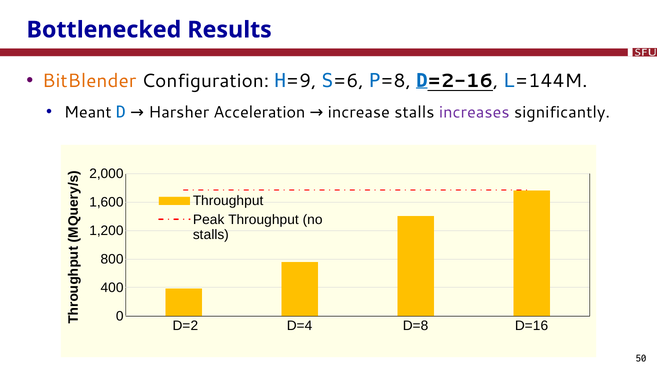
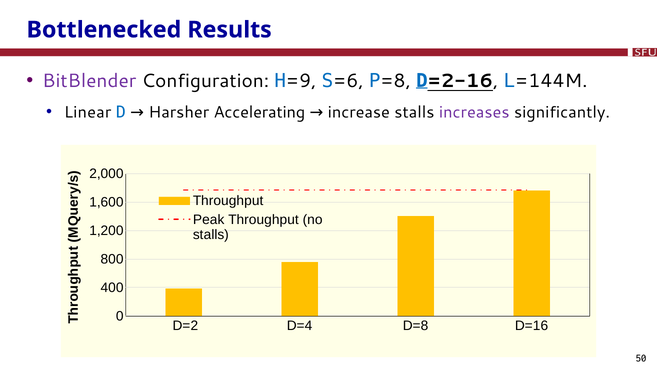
BitBlender colour: orange -> purple
Meant: Meant -> Linear
Acceleration: Acceleration -> Accelerating
